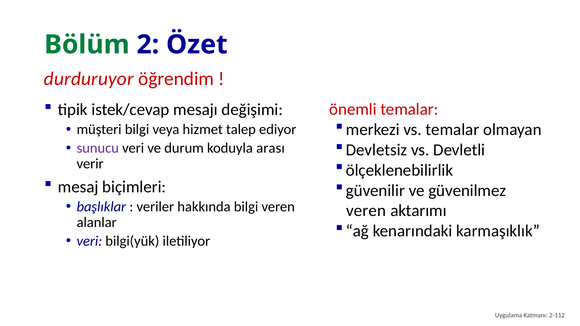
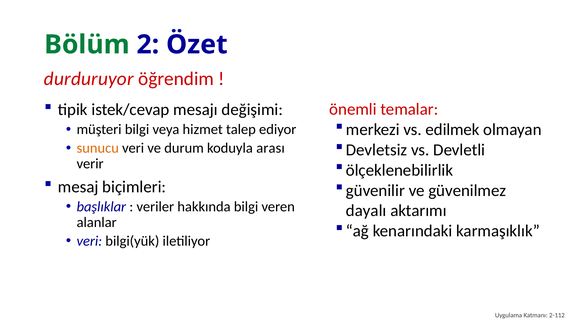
vs temalar: temalar -> edilmek
sunucu colour: purple -> orange
veren at (366, 211): veren -> dayalı
